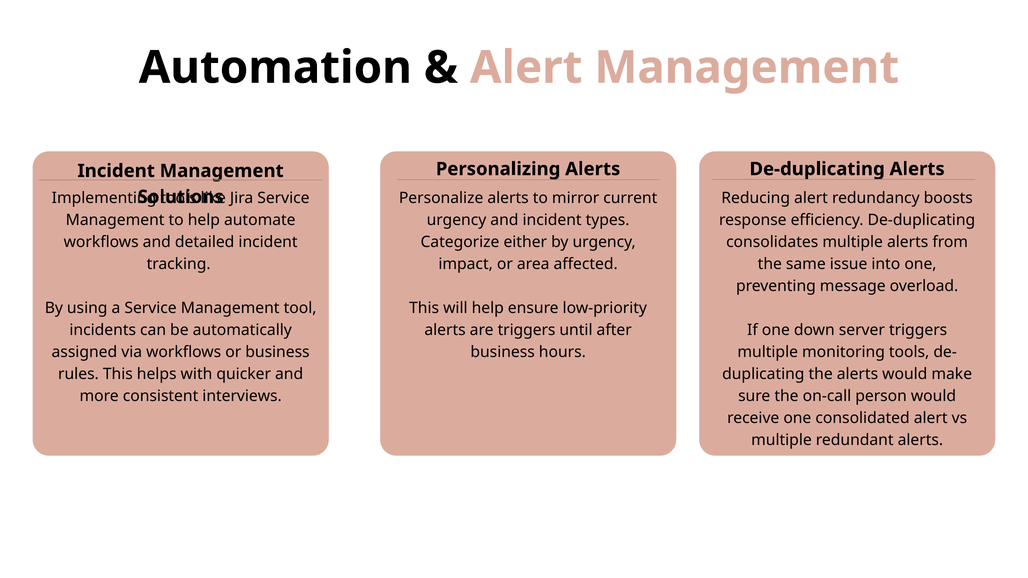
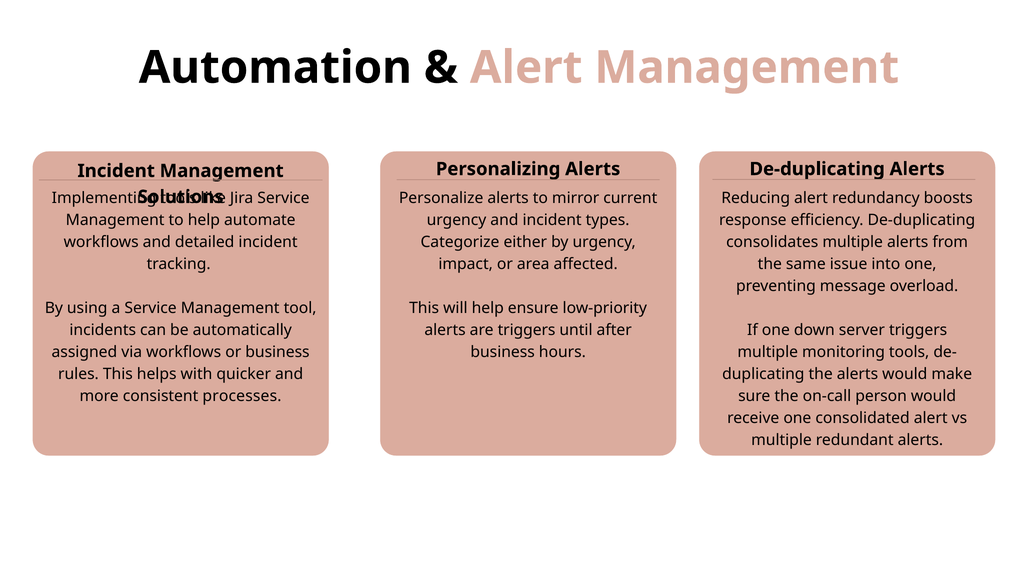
interviews: interviews -> processes
